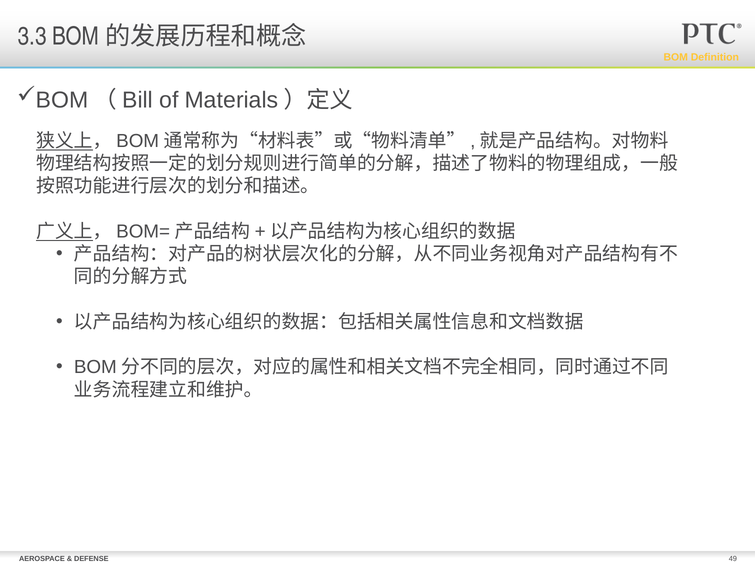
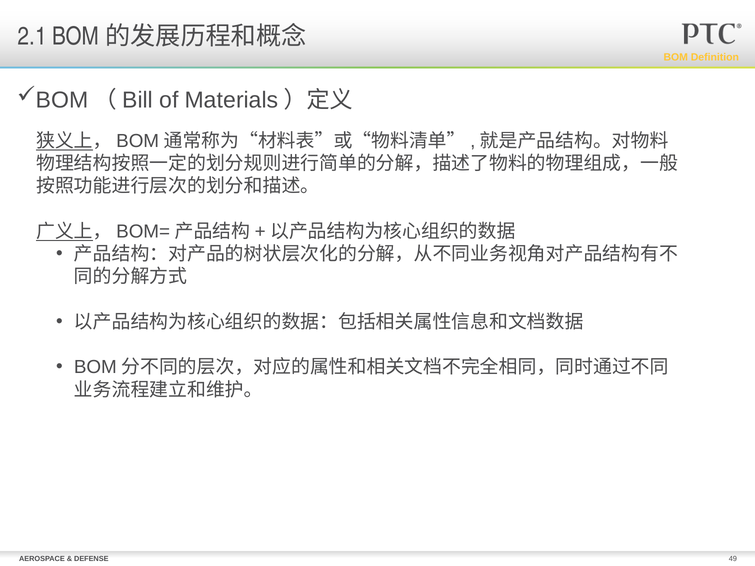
3.3: 3.3 -> 2.1
